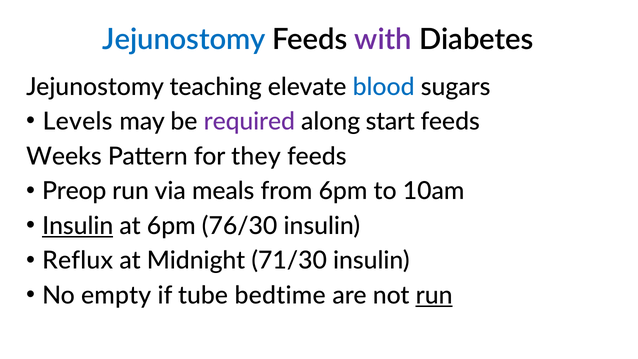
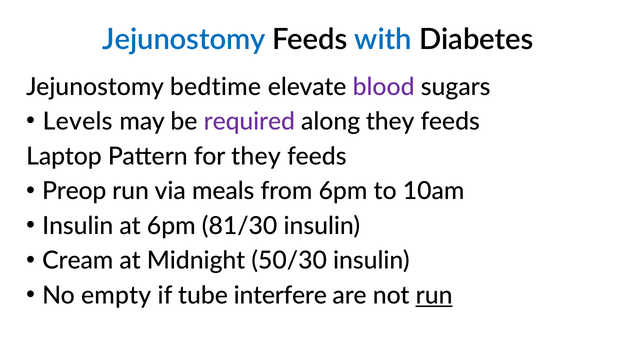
with colour: purple -> blue
teaching: teaching -> bedtime
blood colour: blue -> purple
along start: start -> they
Weeks: Weeks -> Laptop
Insulin at (78, 226) underline: present -> none
76/30: 76/30 -> 81/30
Reflux: Reflux -> Cream
71/30: 71/30 -> 50/30
bedtime: bedtime -> interfere
